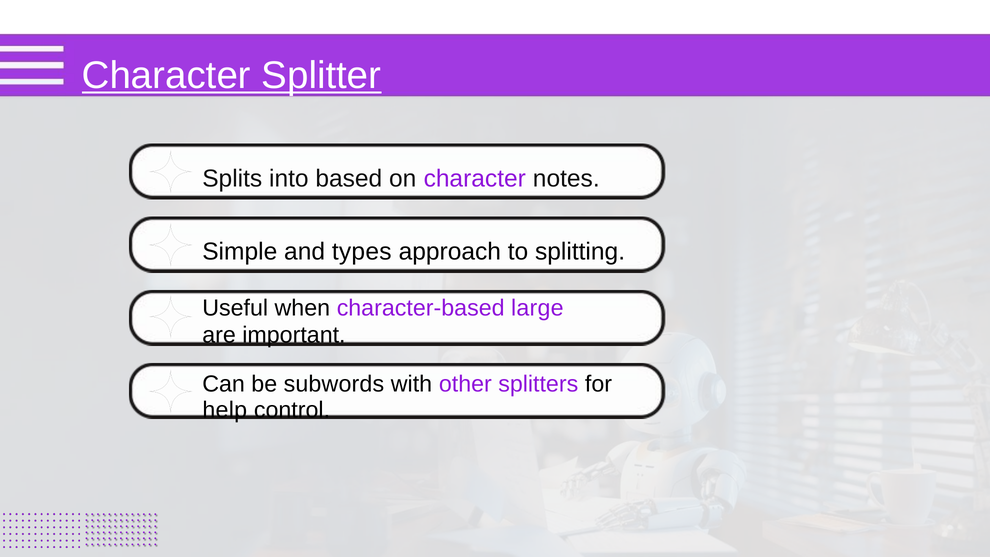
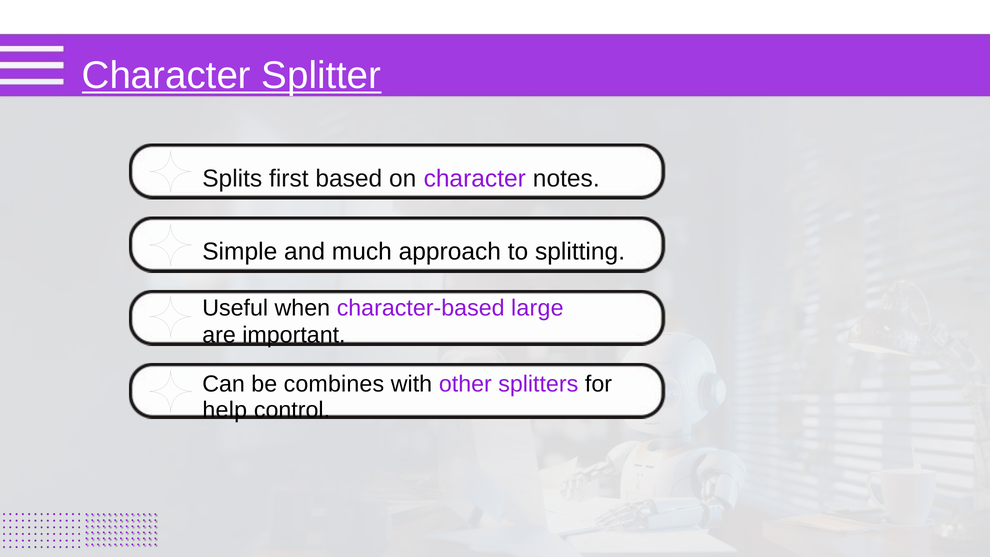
into: into -> first
types: types -> much
subwords: subwords -> combines
